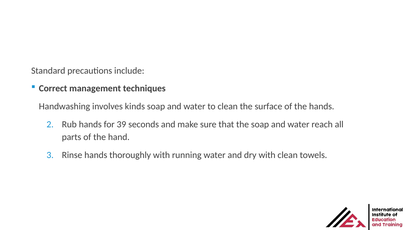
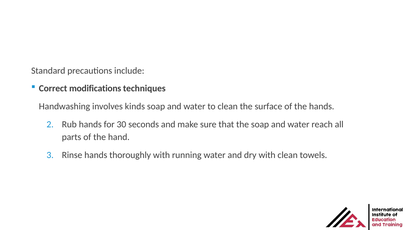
management: management -> modifications
39: 39 -> 30
